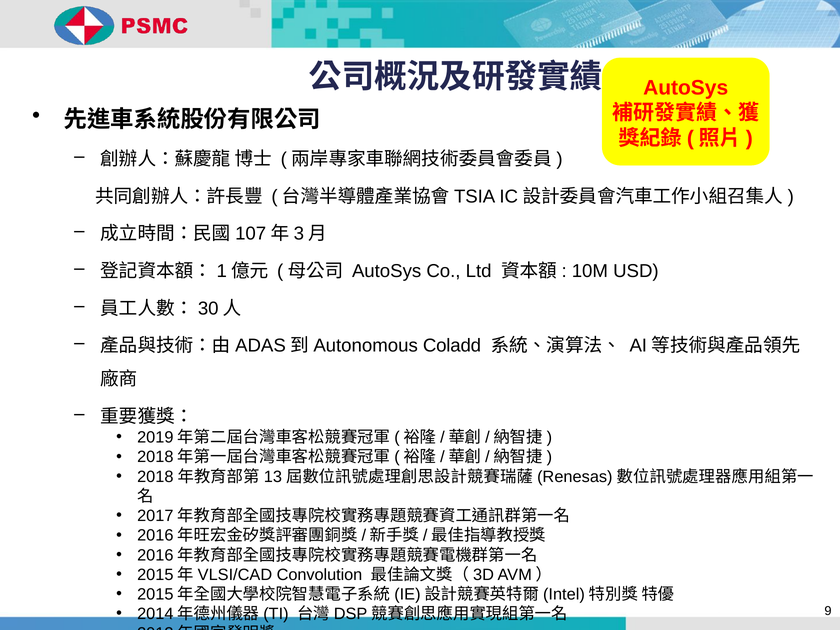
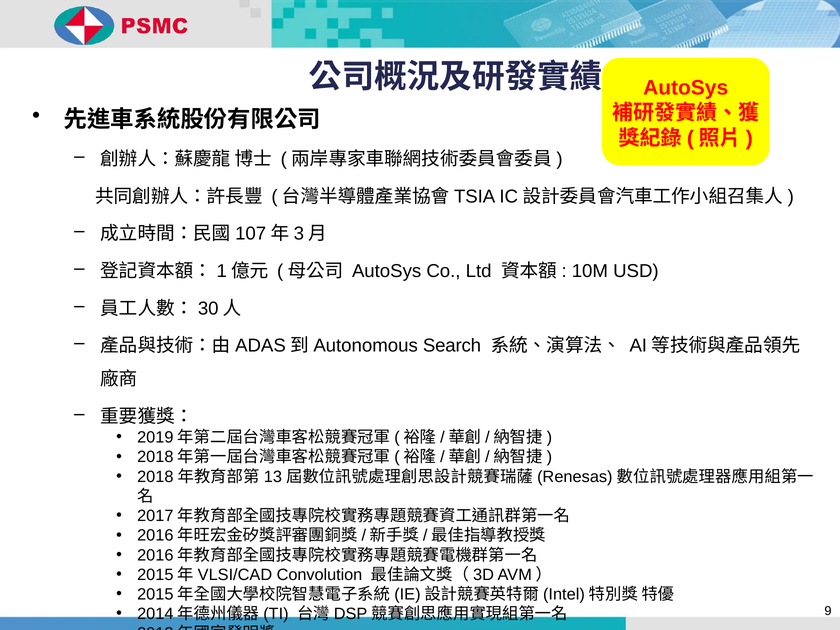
Coladd: Coladd -> Search
